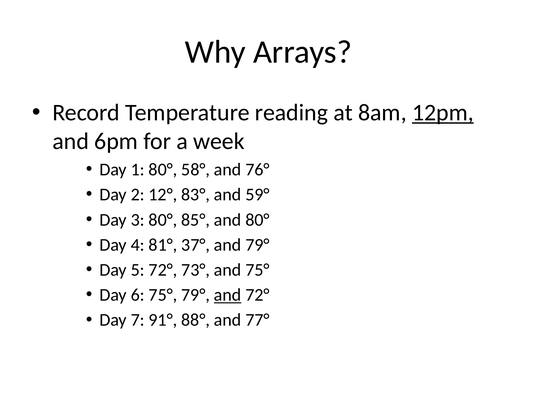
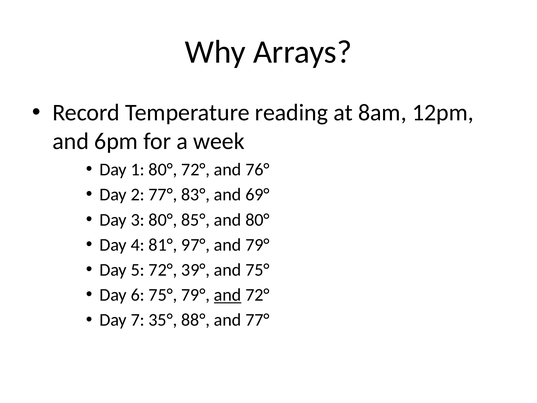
12pm underline: present -> none
80° 58°: 58° -> 72°
2 12°: 12° -> 77°
59°: 59° -> 69°
37°: 37° -> 97°
73°: 73° -> 39°
91°: 91° -> 35°
